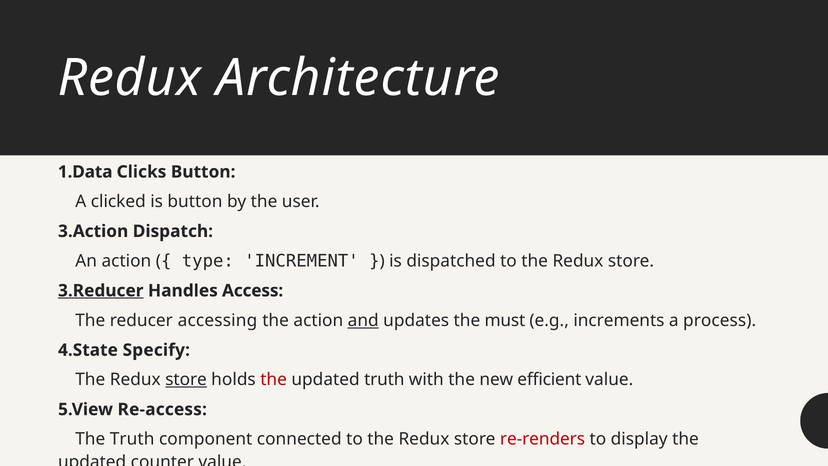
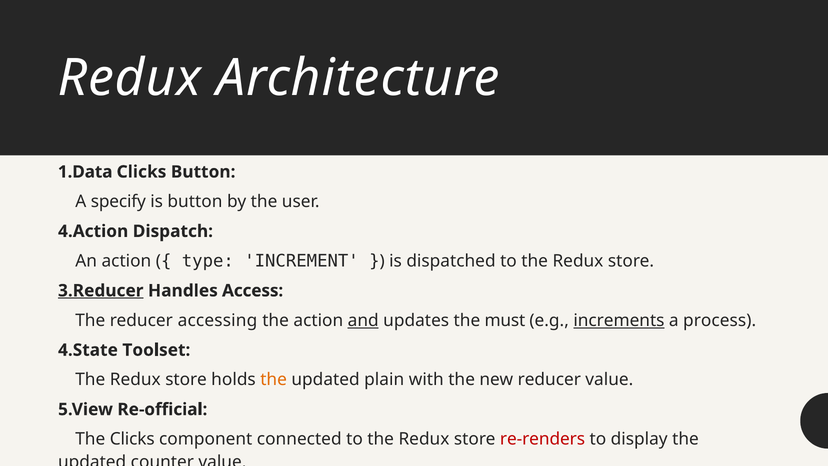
clicked: clicked -> specify
3.Action: 3.Action -> 4.Action
increments underline: none -> present
Specify: Specify -> Toolset
store at (186, 380) underline: present -> none
the at (274, 380) colour: red -> orange
updated truth: truth -> plain
new efficient: efficient -> reducer
Re-access: Re-access -> Re-official
The Truth: Truth -> Clicks
